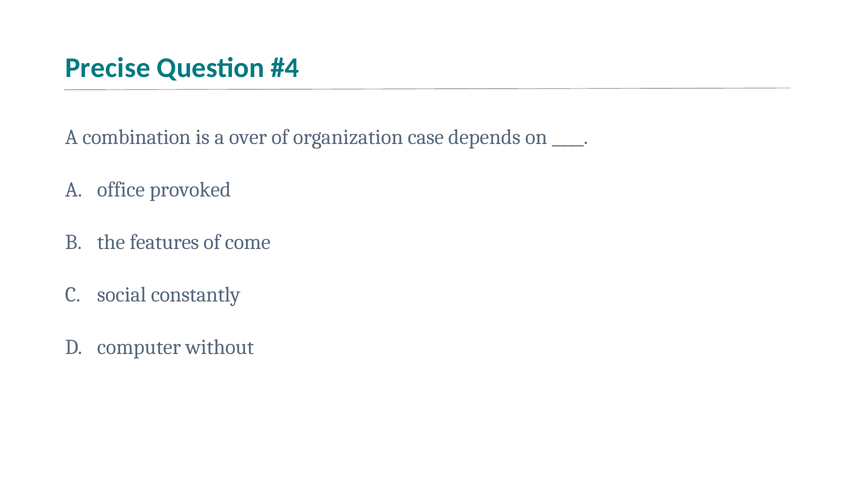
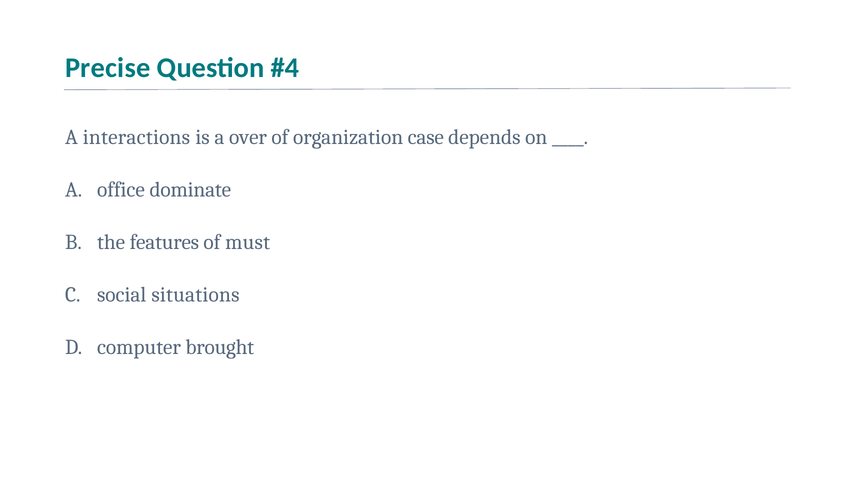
combination: combination -> interactions
provoked: provoked -> dominate
come: come -> must
constantly: constantly -> situations
without: without -> brought
